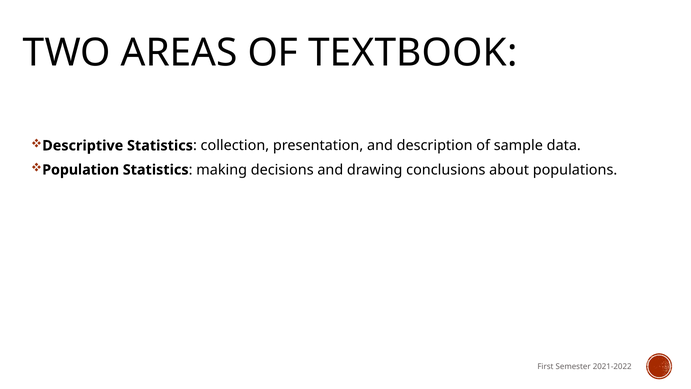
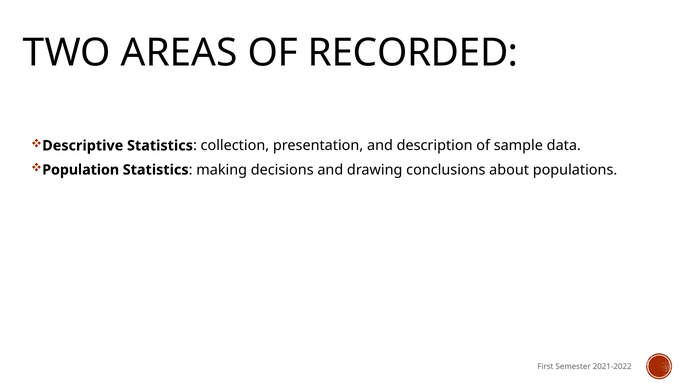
TEXTBOOK: TEXTBOOK -> RECORDED
